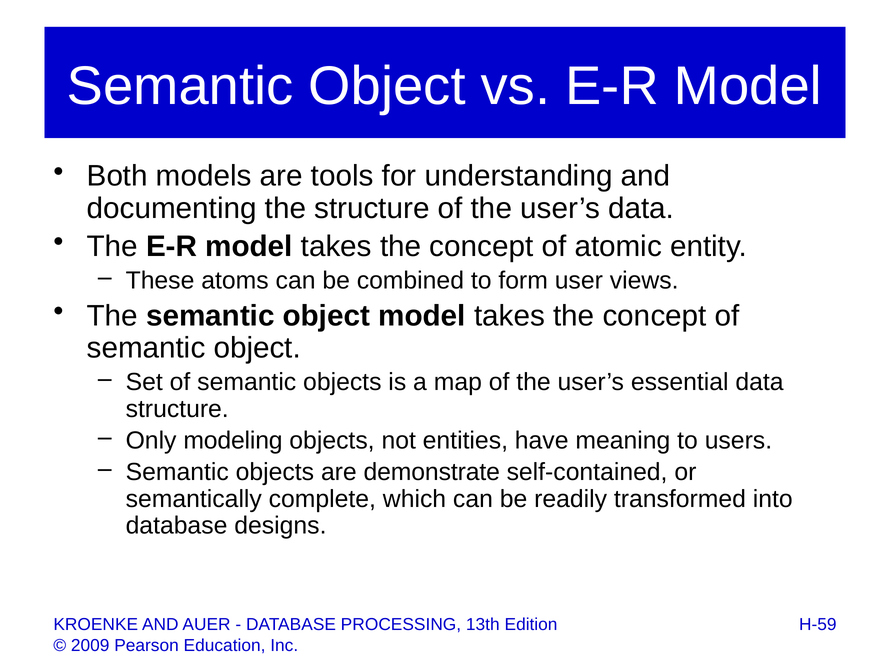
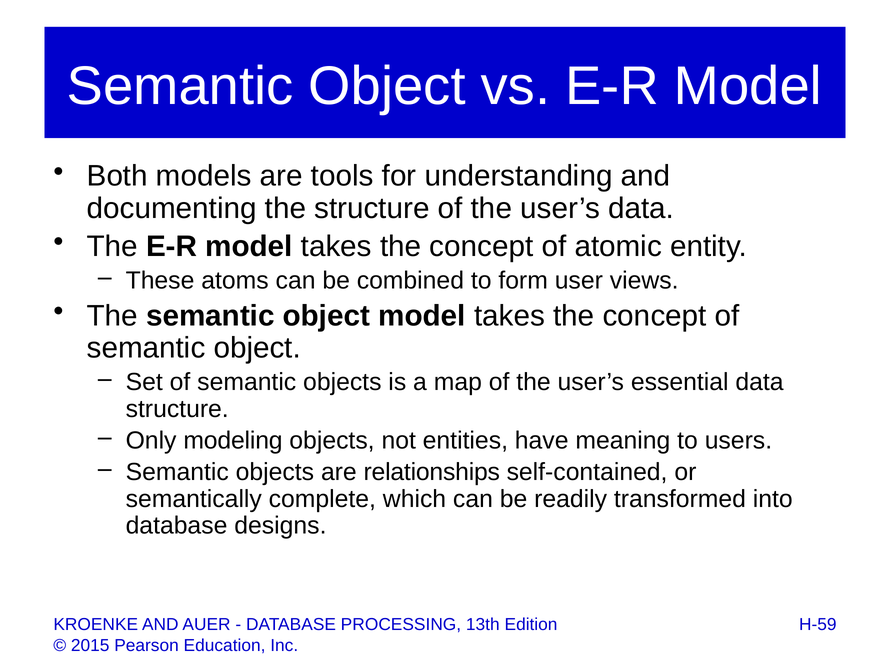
demonstrate: demonstrate -> relationships
2009: 2009 -> 2015
